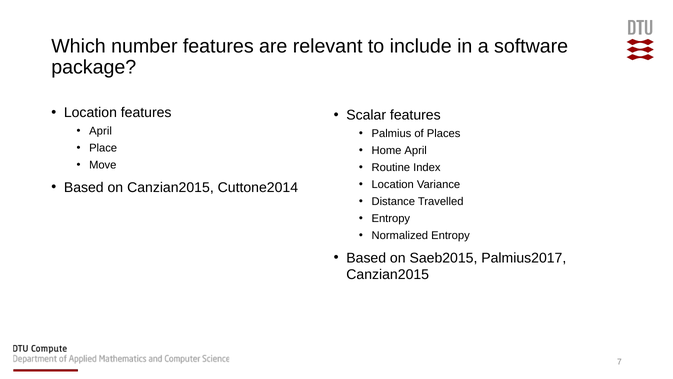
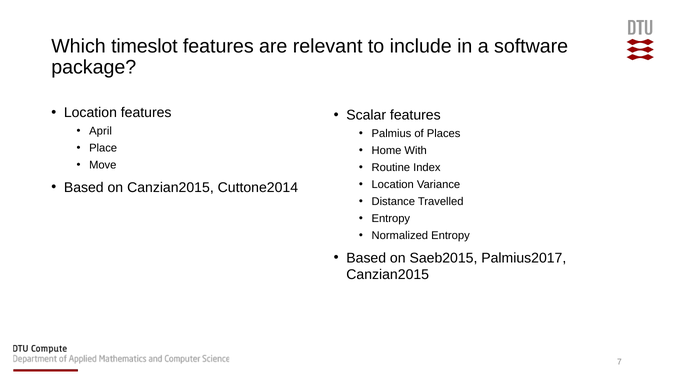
number: number -> timeslot
Home April: April -> With
